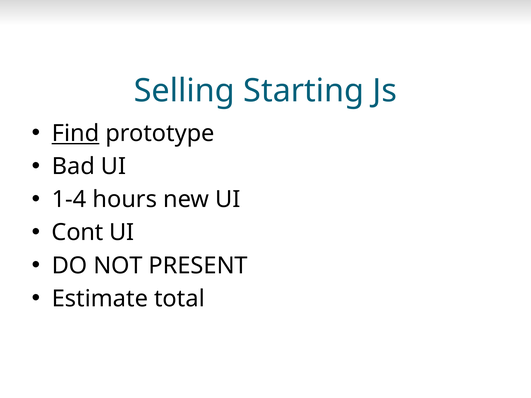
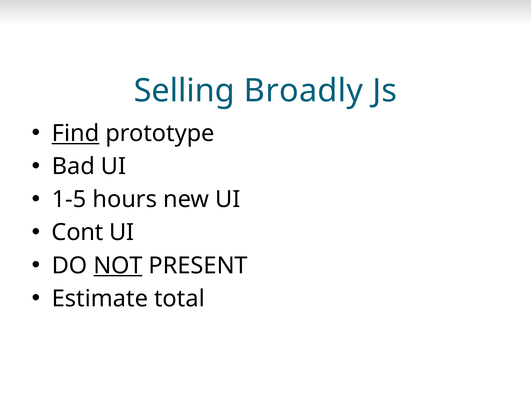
Starting: Starting -> Broadly
1-4: 1-4 -> 1-5
NOT underline: none -> present
